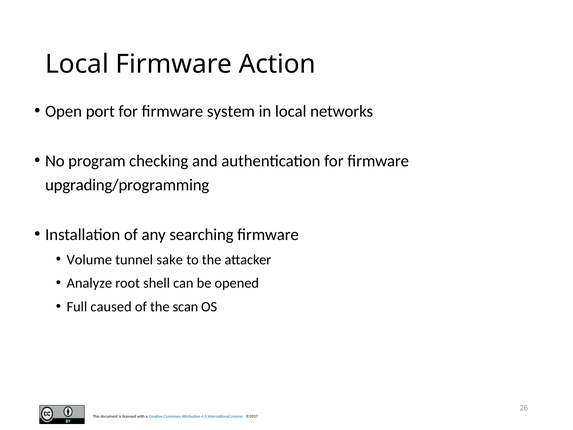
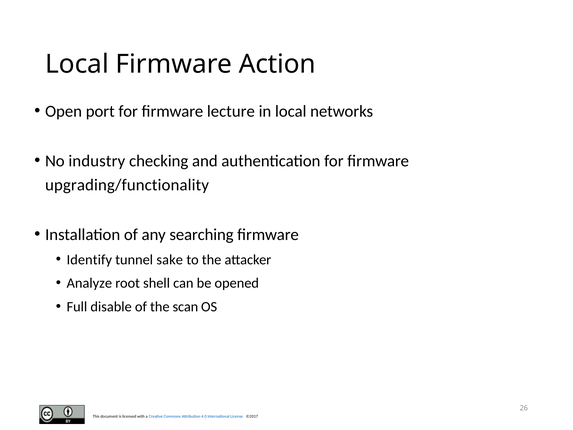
system: system -> lecture
program: program -> industry
upgrading/programming: upgrading/programming -> upgrading/functionality
Volume: Volume -> Identify
caused: caused -> disable
